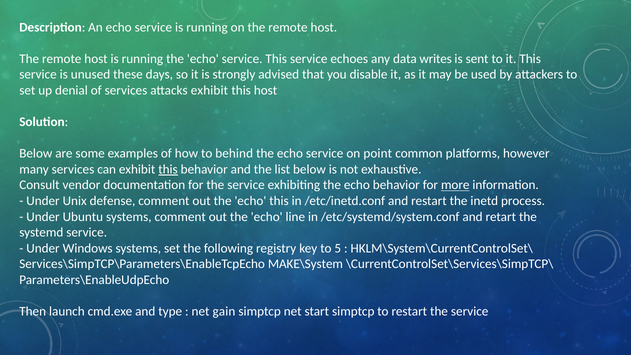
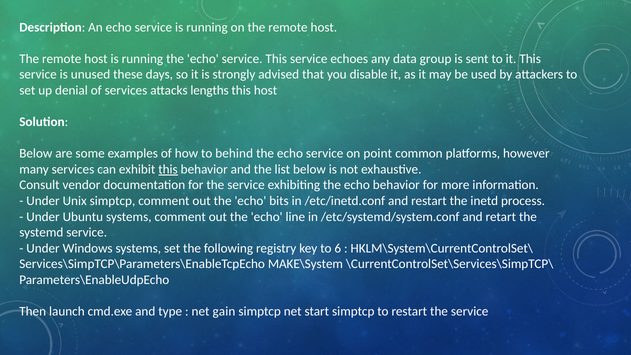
writes: writes -> group
attacks exhibit: exhibit -> lengths
more underline: present -> none
Unix defense: defense -> simptcp
echo this: this -> bits
5: 5 -> 6
